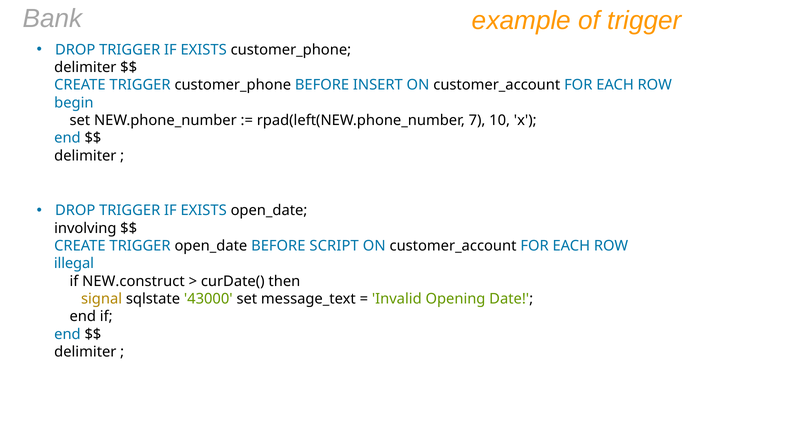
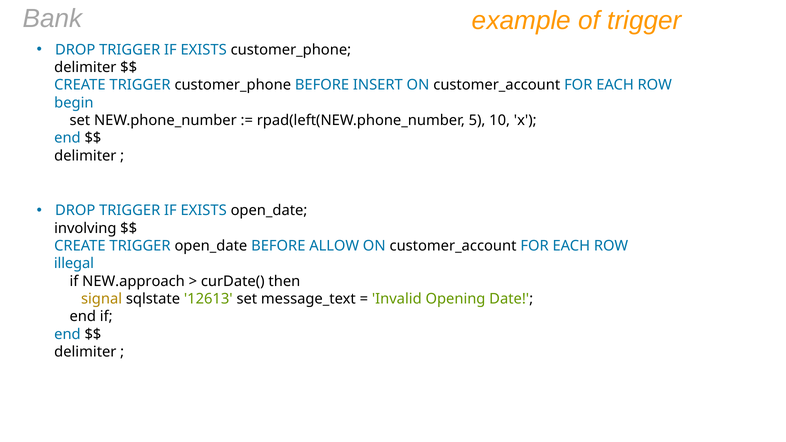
7: 7 -> 5
SCRIPT: SCRIPT -> ALLOW
NEW.construct: NEW.construct -> NEW.approach
43000: 43000 -> 12613
